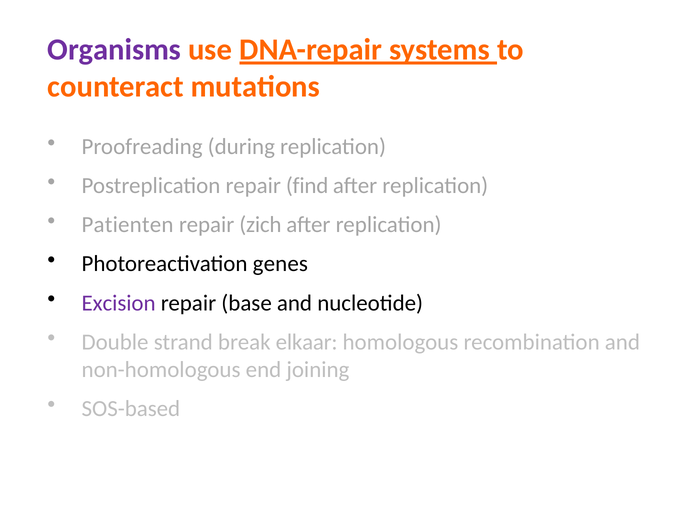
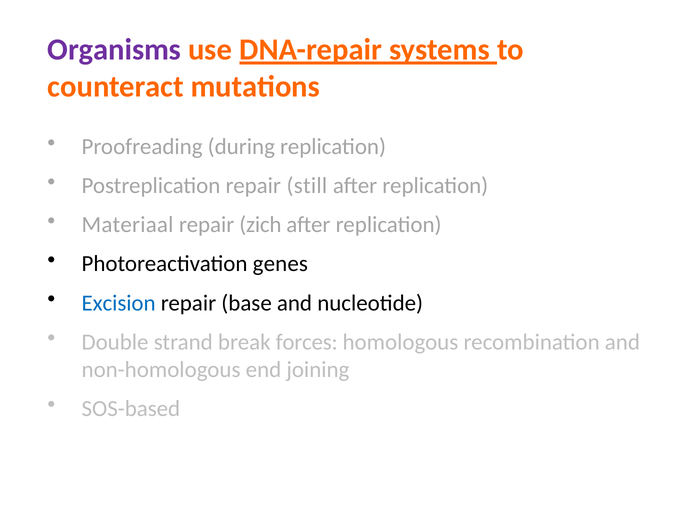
find: find -> still
Patienten: Patienten -> Materiaal
Excision colour: purple -> blue
elkaar: elkaar -> forces
